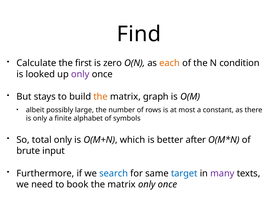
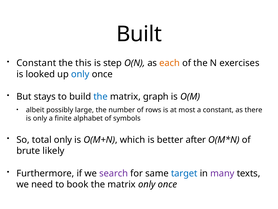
Find: Find -> Built
Calculate at (36, 63): Calculate -> Constant
first: first -> this
zero: zero -> step
condition: condition -> exercises
only at (80, 74) colour: purple -> blue
the at (101, 96) colour: orange -> blue
input: input -> likely
search colour: blue -> purple
